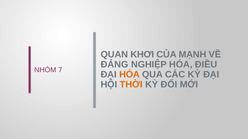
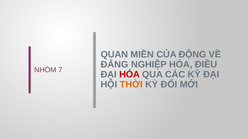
KHƠI: KHƠI -> MIỀN
MẠNH: MẠNH -> ĐỘNG
HÓA at (130, 75) colour: orange -> red
